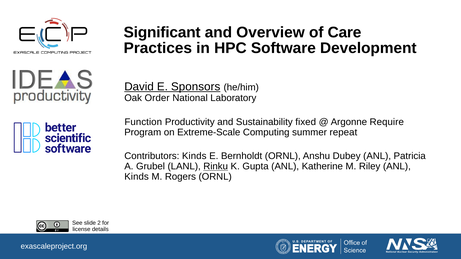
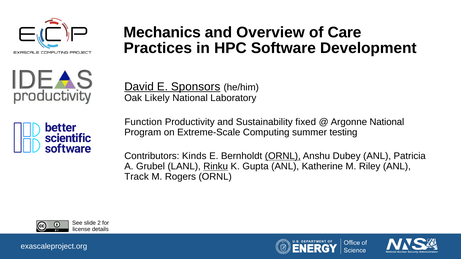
Significant: Significant -> Mechanics
Order: Order -> Likely
Argonne Require: Require -> National
repeat: repeat -> testing
ORNL at (283, 156) underline: none -> present
Kinds at (137, 177): Kinds -> Track
